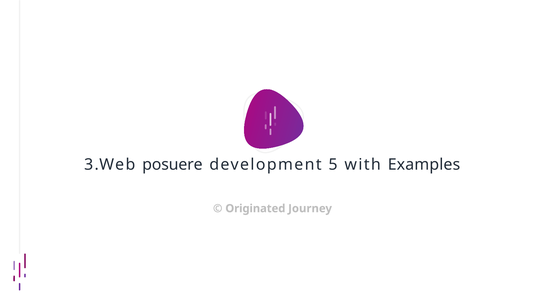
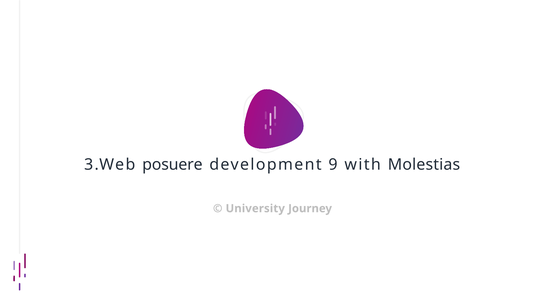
5: 5 -> 9
Examples: Examples -> Molestias
Originated: Originated -> University
